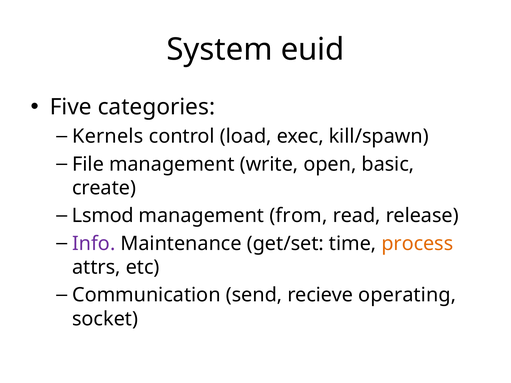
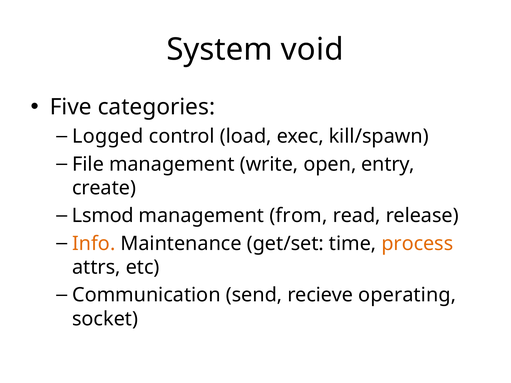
euid: euid -> void
Kernels: Kernels -> Logged
basic: basic -> entry
Info colour: purple -> orange
